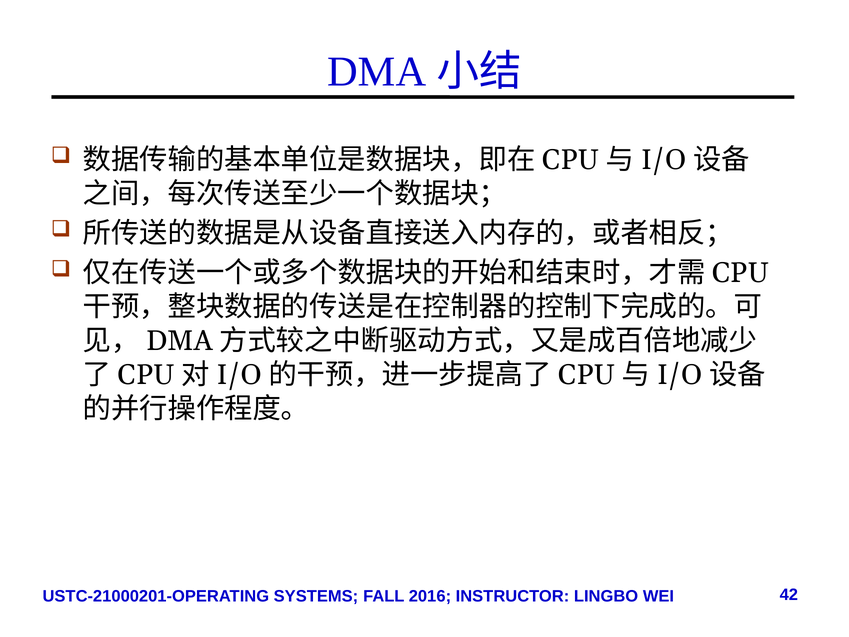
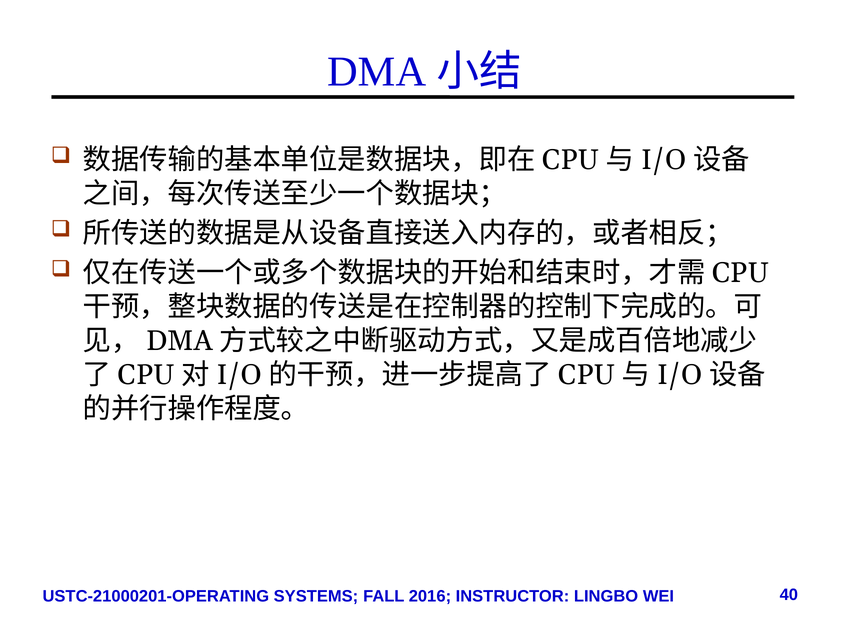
42: 42 -> 40
